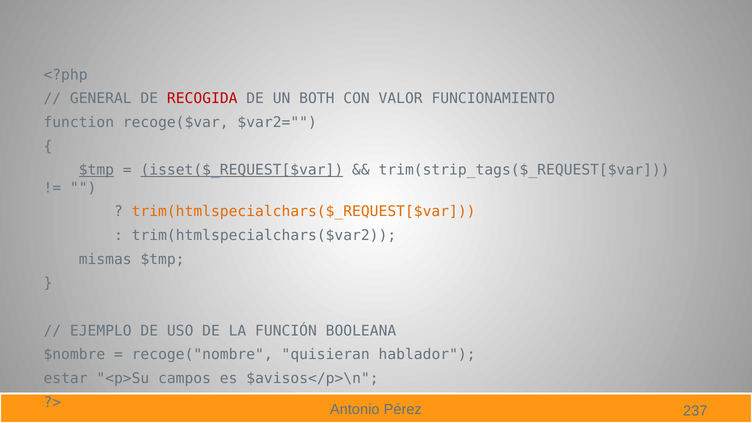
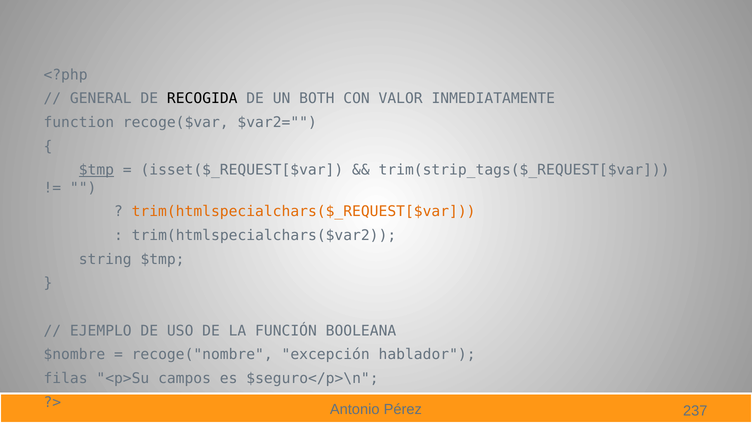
RECOGIDA colour: red -> black
FUNCIONAMIENTO: FUNCIONAMIENTO -> INMEDIATAMENTE
isset($_REQUEST[$var underline: present -> none
mismas: mismas -> string
quisieran: quisieran -> excepción
estar: estar -> filas
$avisos</p>\n: $avisos</p>\n -> $seguro</p>\n
